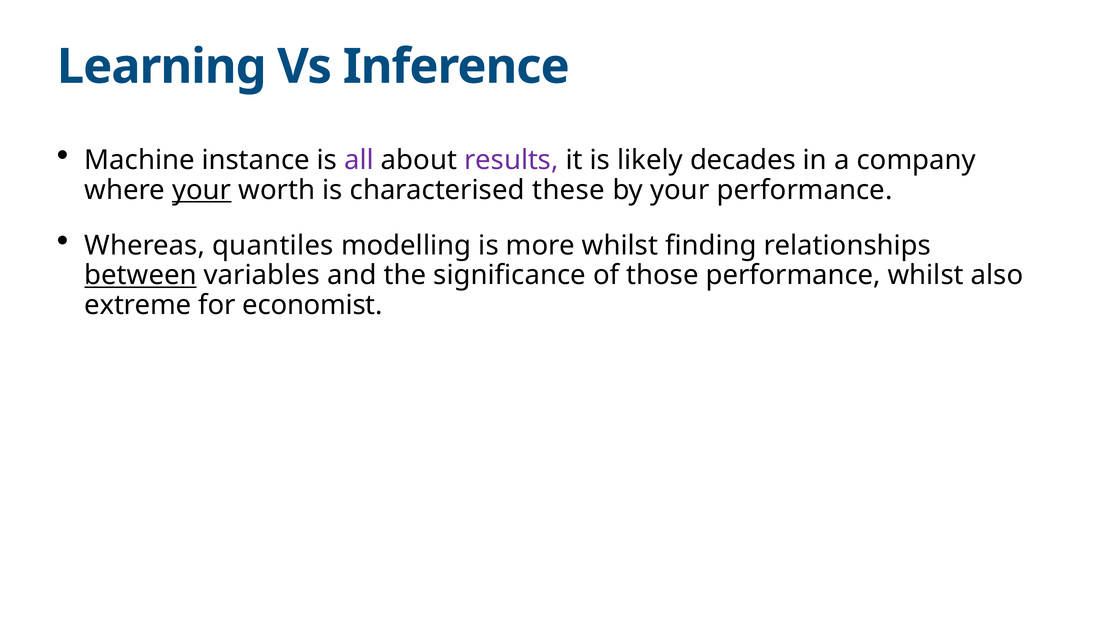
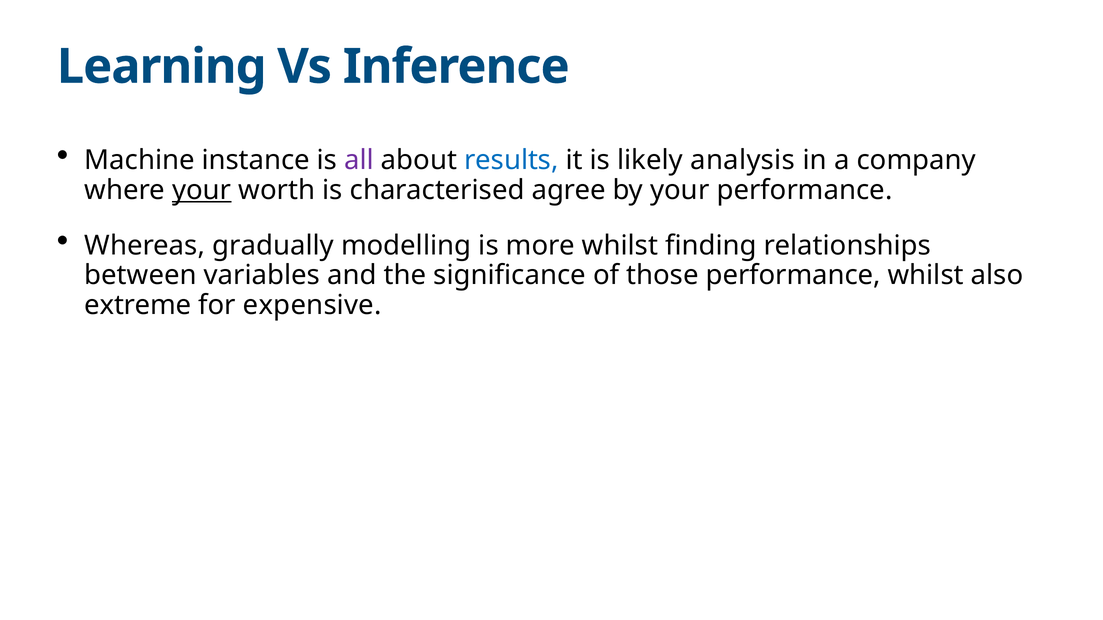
results colour: purple -> blue
decades: decades -> analysis
these: these -> agree
quantiles: quantiles -> gradually
between underline: present -> none
economist: economist -> expensive
